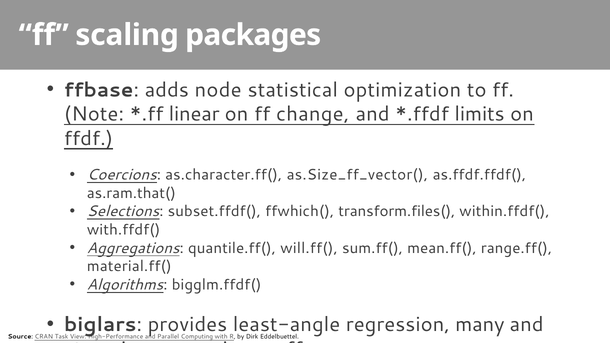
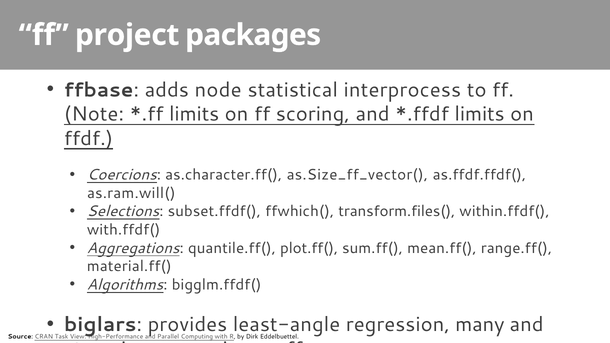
scaling: scaling -> project
optimization: optimization -> interprocess
linear at (194, 114): linear -> limits
change: change -> scoring
as.ram.that(: as.ram.that( -> as.ram.will(
will.ff(: will.ff( -> plot.ff(
